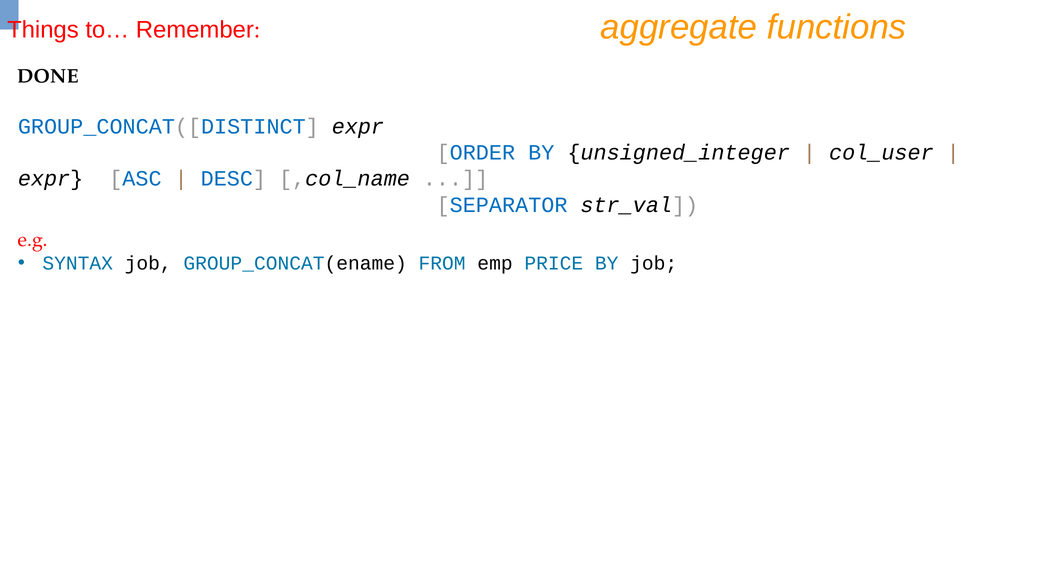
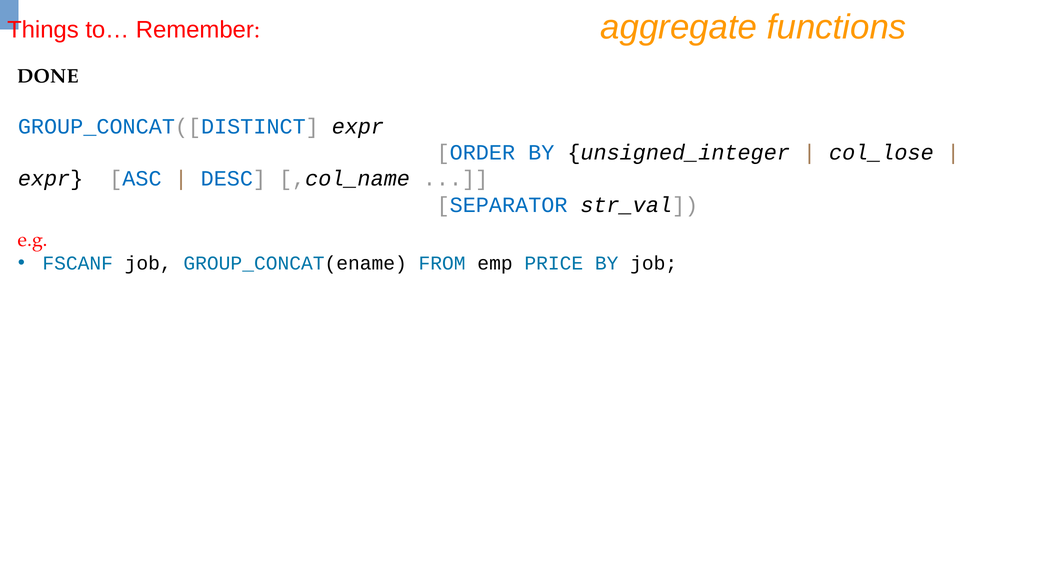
col_user: col_user -> col_lose
SYNTAX: SYNTAX -> FSCANF
